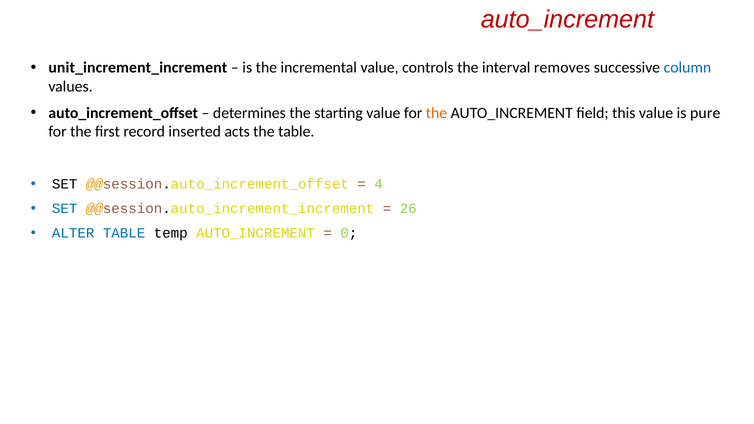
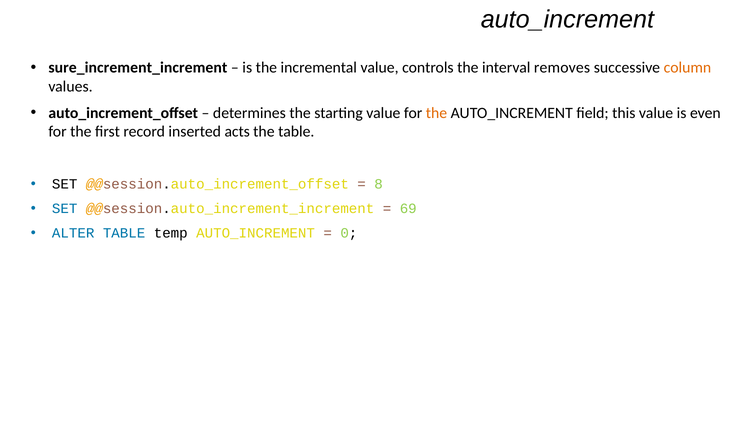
auto_increment at (567, 20) colour: red -> black
unit_increment_increment: unit_increment_increment -> sure_increment_increment
column colour: blue -> orange
pure: pure -> even
4: 4 -> 8
26: 26 -> 69
